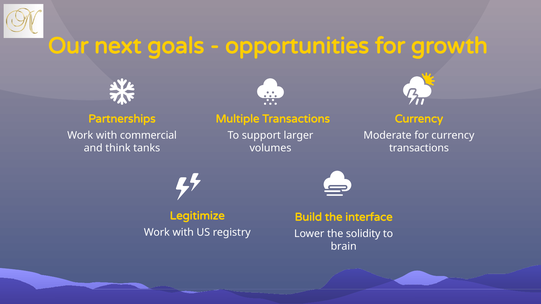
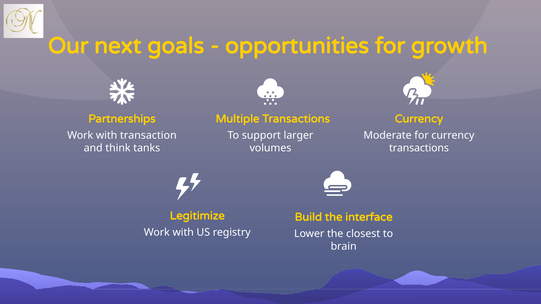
commercial: commercial -> transaction
solidity: solidity -> closest
